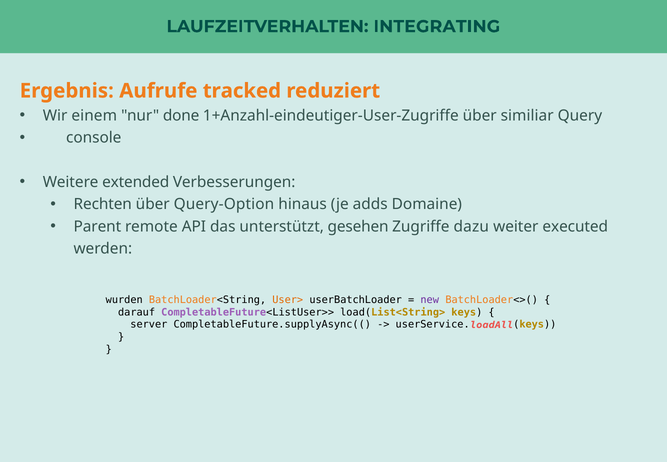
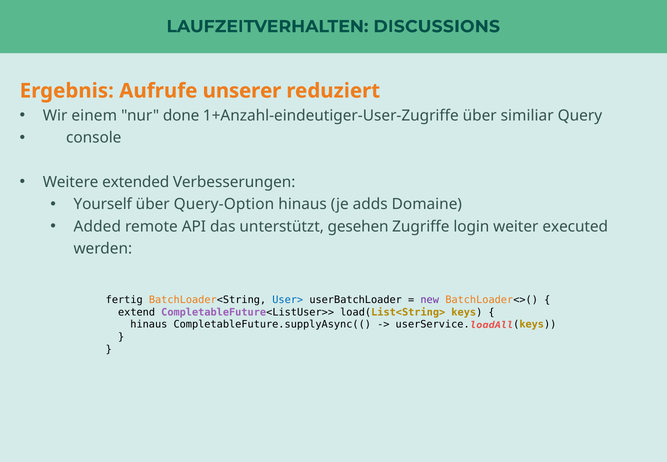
INTEGRATING: INTEGRATING -> DISCUSSIONS
tracked: tracked -> unserer
Rechten: Rechten -> Yourself
Parent: Parent -> Added
dazu: dazu -> login
wurden: wurden -> fertig
User> colour: orange -> blue
darauf: darauf -> extend
server at (149, 324): server -> hinaus
